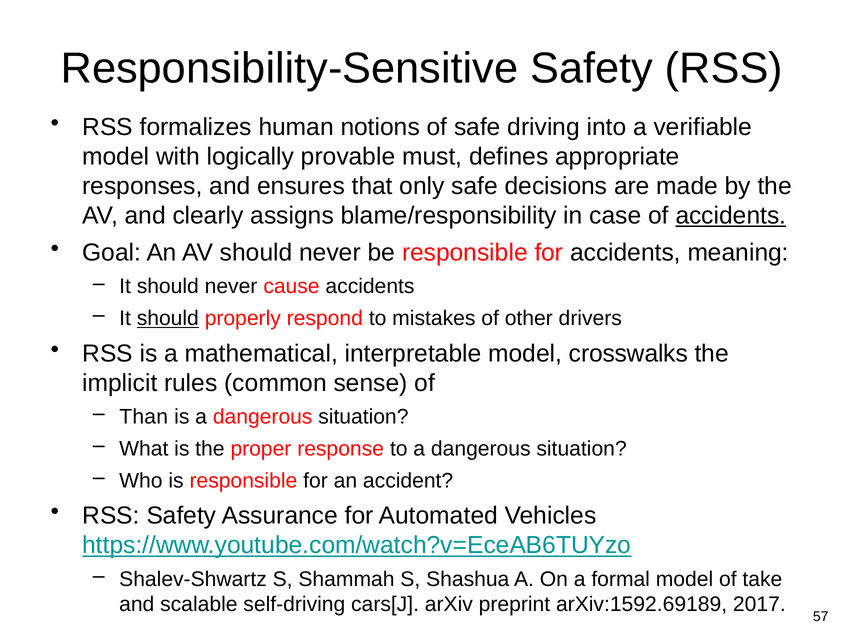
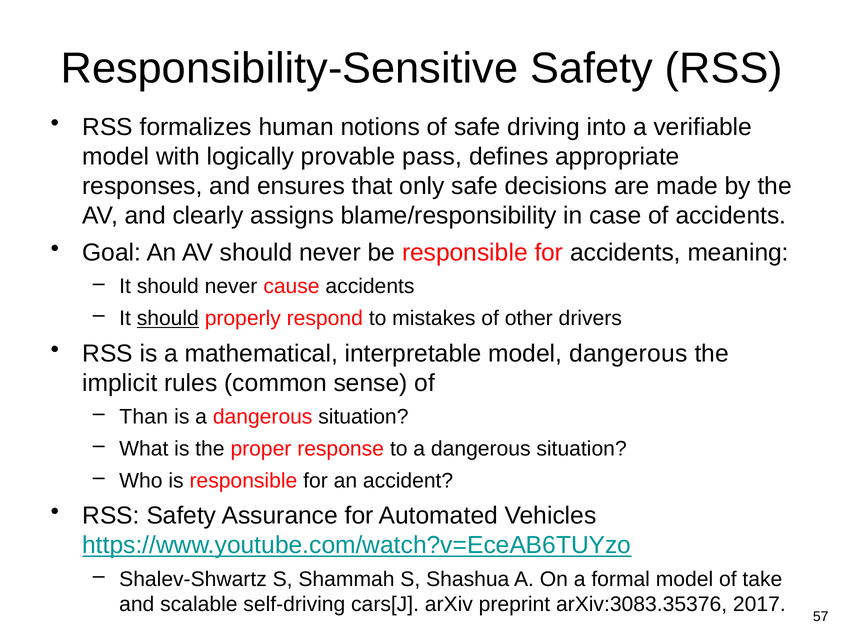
must: must -> pass
accidents at (731, 216) underline: present -> none
model crosswalks: crosswalks -> dangerous
arXiv:1592.69189: arXiv:1592.69189 -> arXiv:3083.35376
